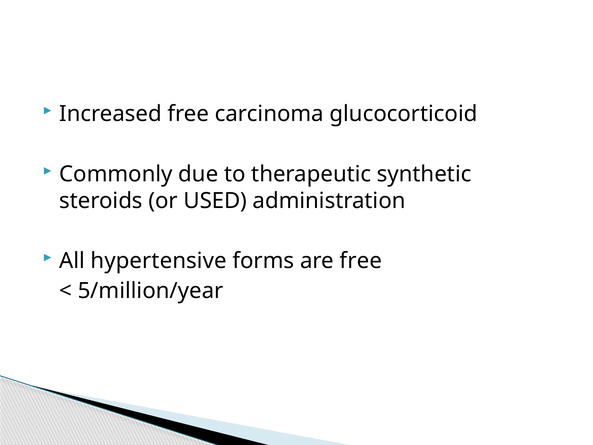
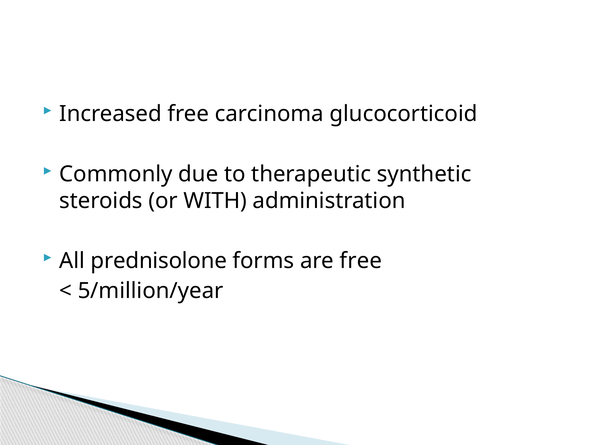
USED: USED -> WITH
hypertensive: hypertensive -> prednisolone
